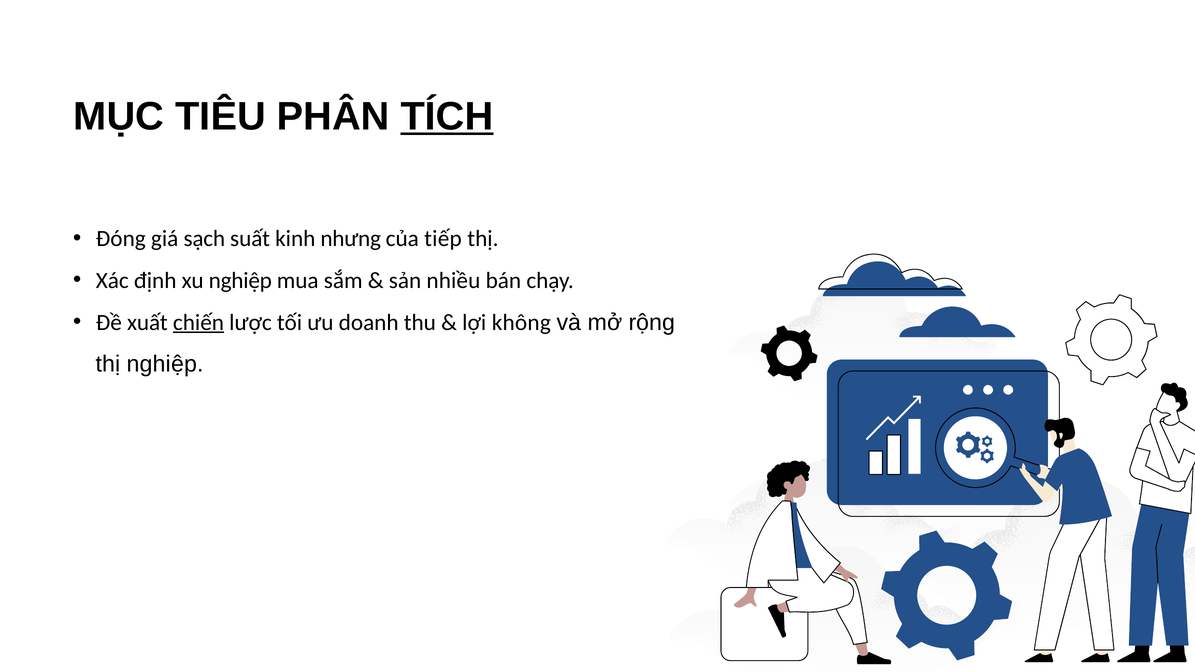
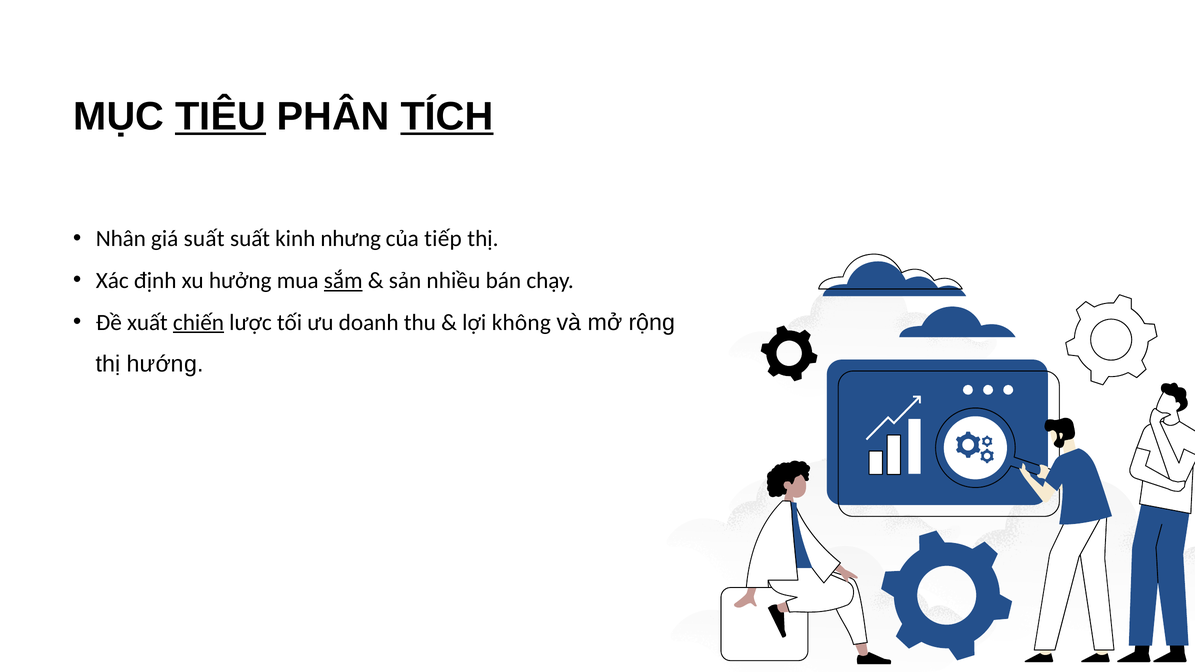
TIÊU underline: none -> present
Đóng: Đóng -> Nhân
giá sạch: sạch -> suất
xu nghiệp: nghiệp -> hưởng
sắm underline: none -> present
thị nghiệp: nghiệp -> hướng
